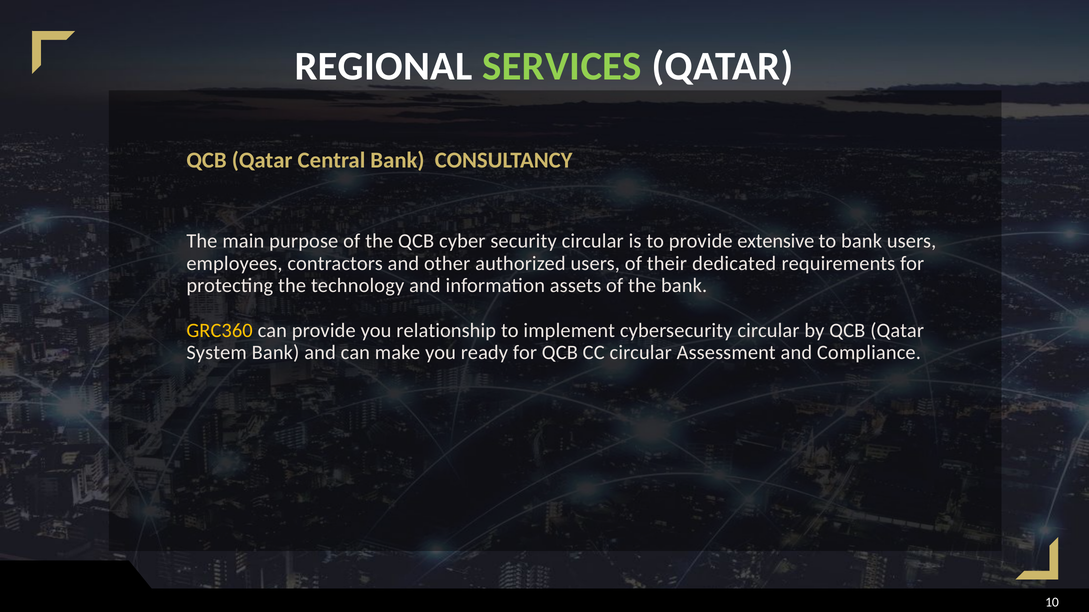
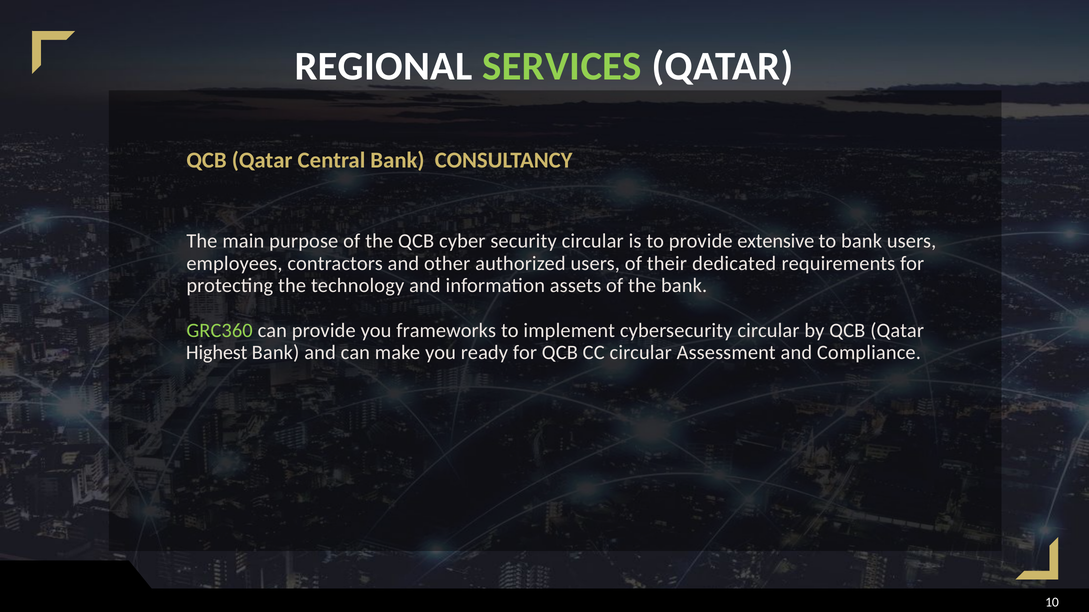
GRC360 colour: yellow -> light green
relationship: relationship -> frameworks
System: System -> Highest
